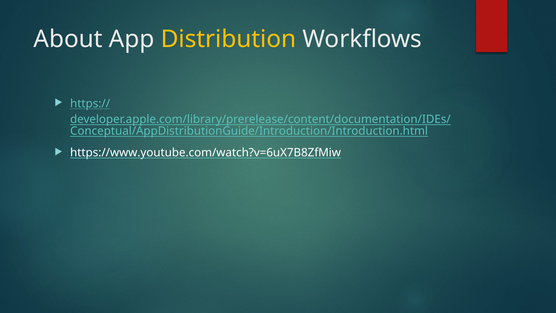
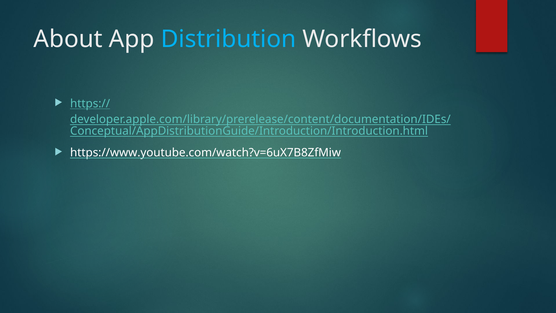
Distribution colour: yellow -> light blue
